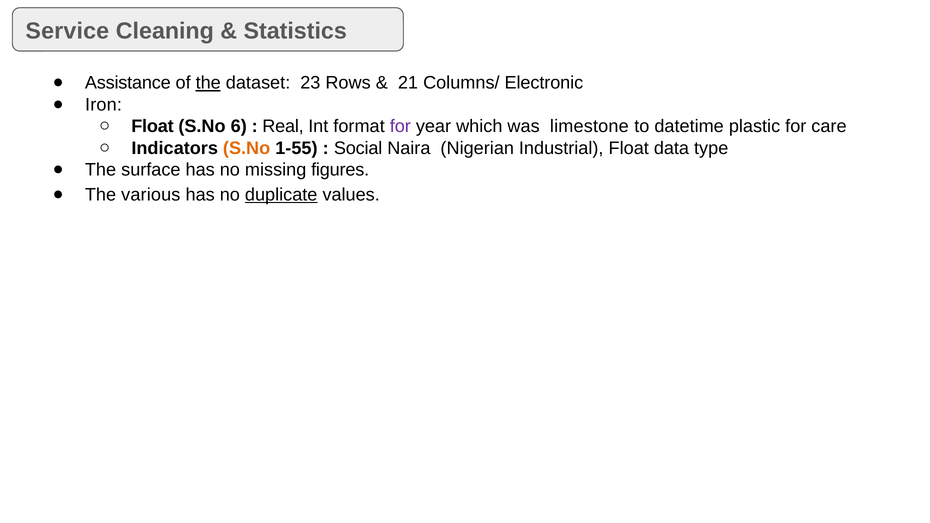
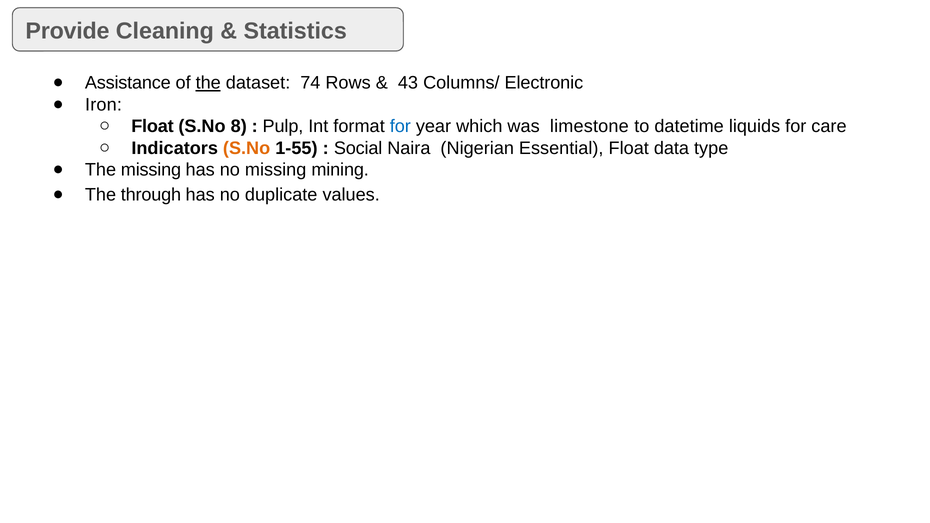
Service: Service -> Provide
23: 23 -> 74
21: 21 -> 43
6: 6 -> 8
Real: Real -> Pulp
for at (400, 126) colour: purple -> blue
plastic: plastic -> liquids
Industrial: Industrial -> Essential
The surface: surface -> missing
figures: figures -> mining
various: various -> through
duplicate underline: present -> none
